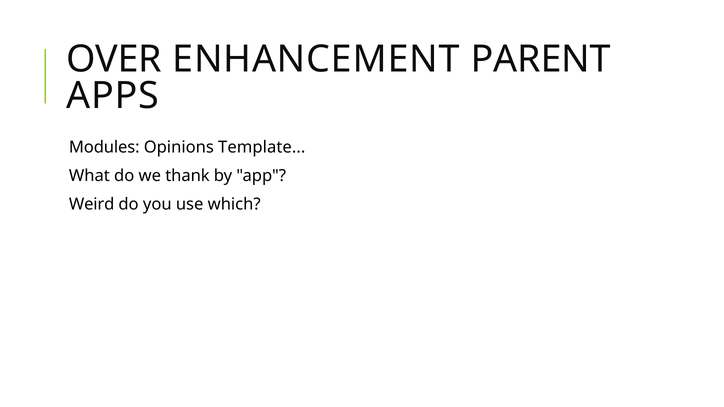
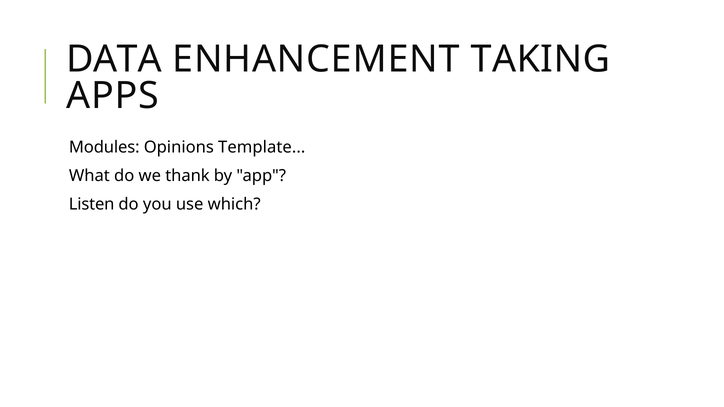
OVER: OVER -> DATA
PARENT: PARENT -> TAKING
Weird: Weird -> Listen
